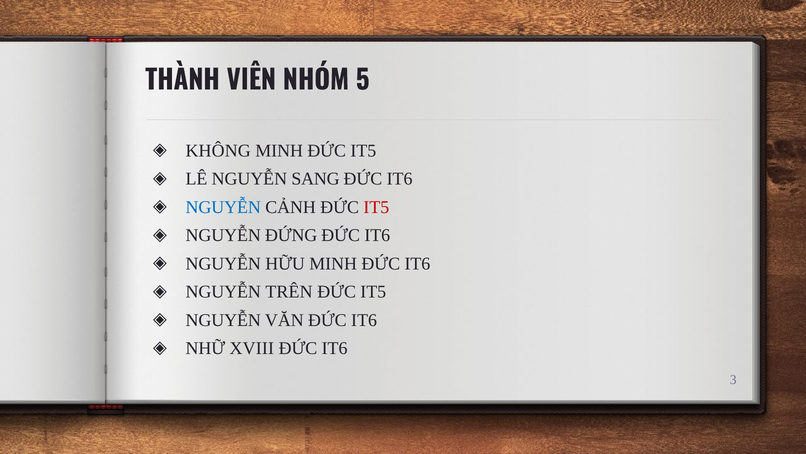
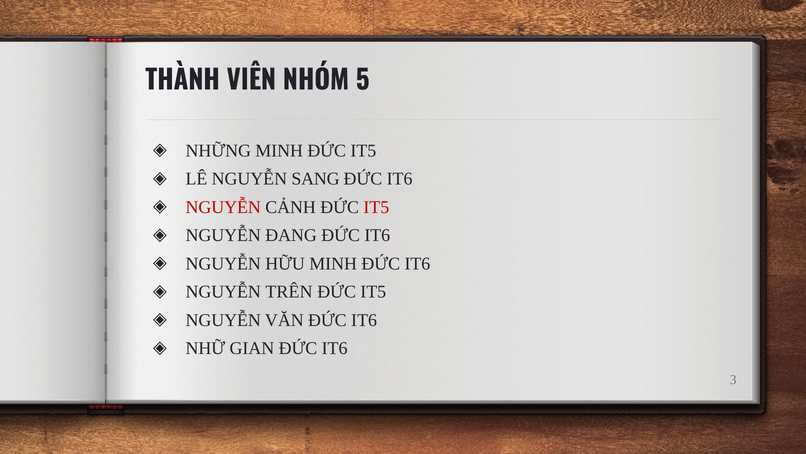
KHÔNG: KHÔNG -> NHỮNG
NGUYỄN at (223, 207) colour: blue -> red
ĐỨNG: ĐỨNG -> ĐANG
XVIII: XVIII -> GIAN
